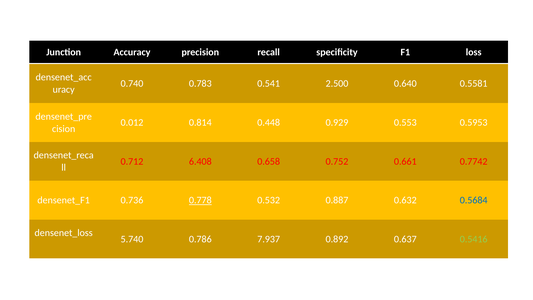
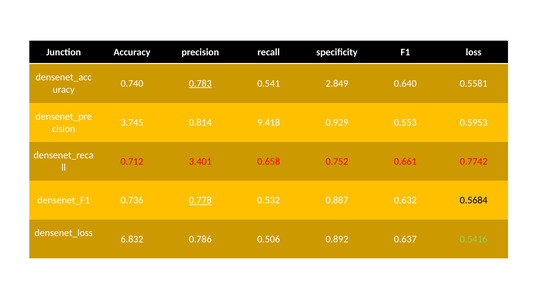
0.783 underline: none -> present
2.500: 2.500 -> 2.849
0.012: 0.012 -> 3.745
0.448: 0.448 -> 9.418
6.408: 6.408 -> 3.401
0.5684 colour: blue -> black
5.740: 5.740 -> 6.832
7.937: 7.937 -> 0.506
